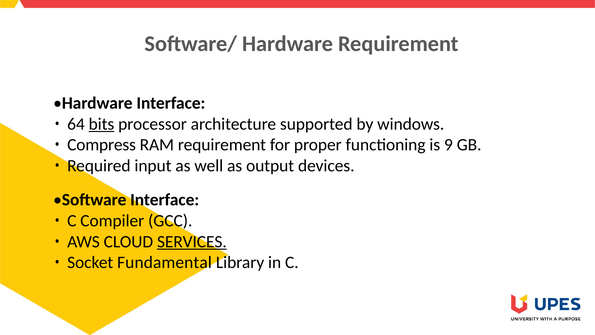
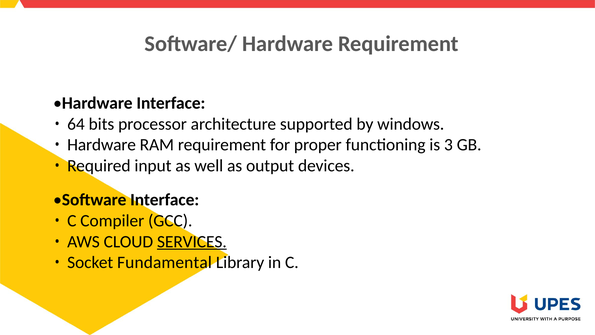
bits underline: present -> none
Compress at (102, 145): Compress -> Hardware
9: 9 -> 3
